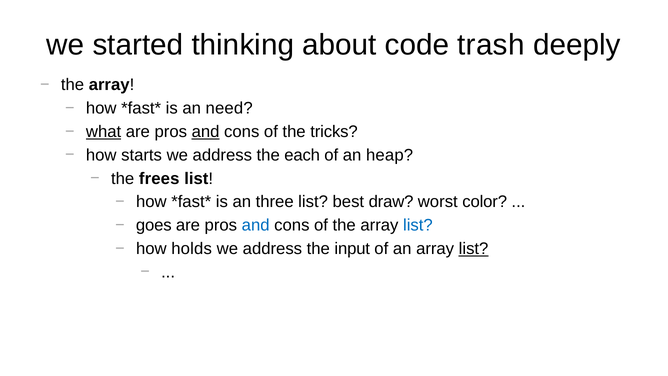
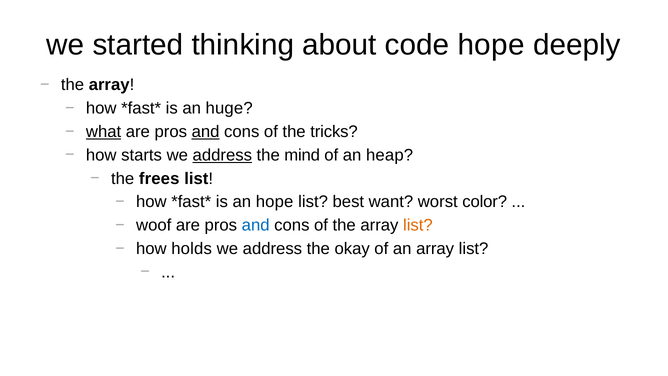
code trash: trash -> hope
need: need -> huge
address at (222, 155) underline: none -> present
each: each -> mind
an three: three -> hope
draw: draw -> want
goes: goes -> woof
list at (418, 225) colour: blue -> orange
input: input -> okay
list at (474, 249) underline: present -> none
